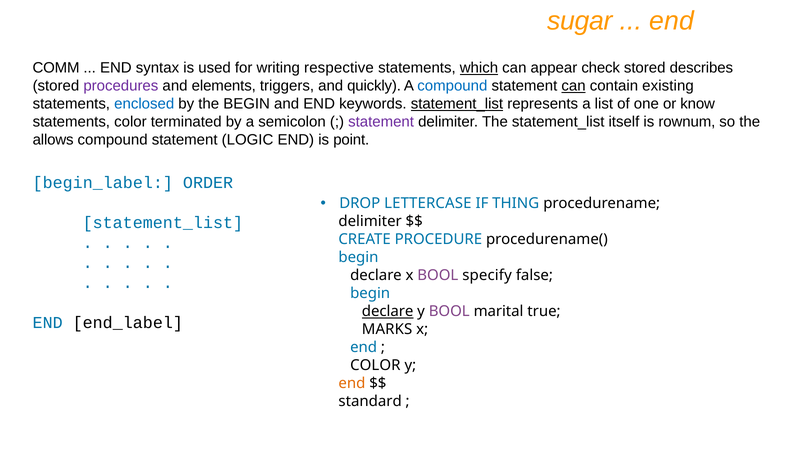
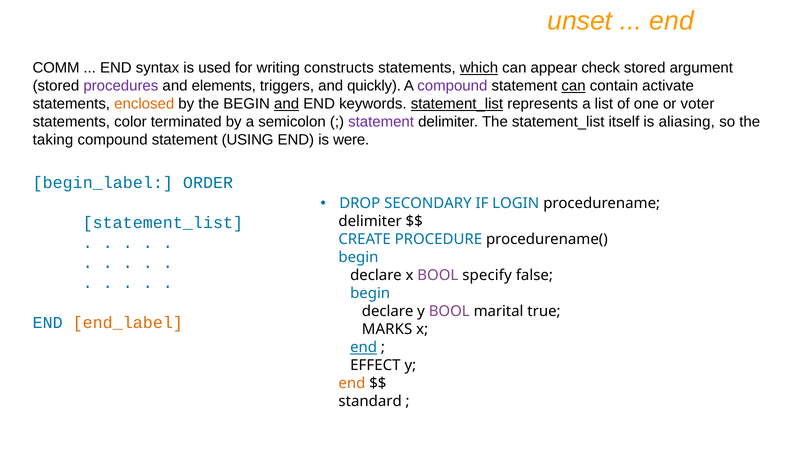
sugar: sugar -> unset
respective: respective -> constructs
describes: describes -> argument
compound at (452, 86) colour: blue -> purple
existing: existing -> activate
enclosed colour: blue -> orange
and at (287, 104) underline: none -> present
know: know -> voter
rownum: rownum -> aliasing
allows: allows -> taking
LOGIC: LOGIC -> USING
point: point -> were
LETTERCASE: LETTERCASE -> SECONDARY
THING: THING -> LOGIN
declare at (388, 311) underline: present -> none
end_label colour: black -> orange
end at (364, 347) underline: none -> present
COLOR at (375, 365): COLOR -> EFFECT
